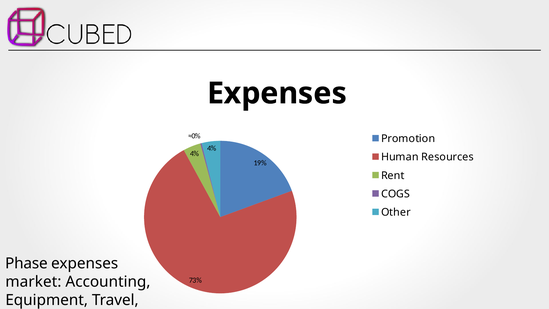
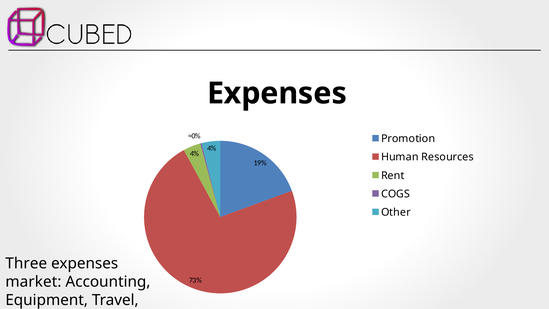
Phase: Phase -> Three
